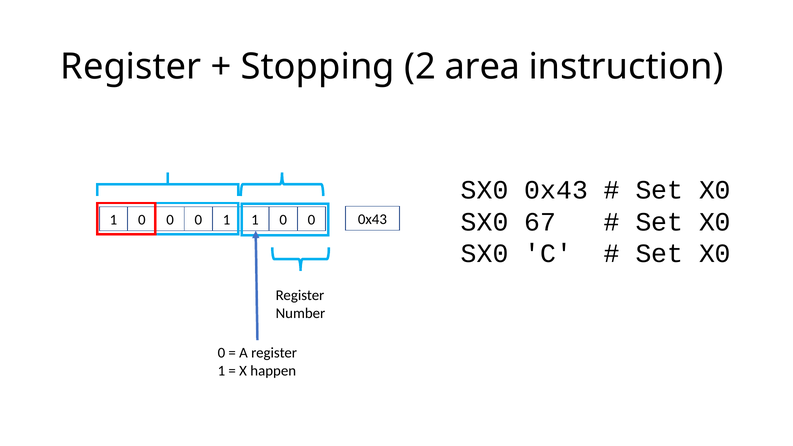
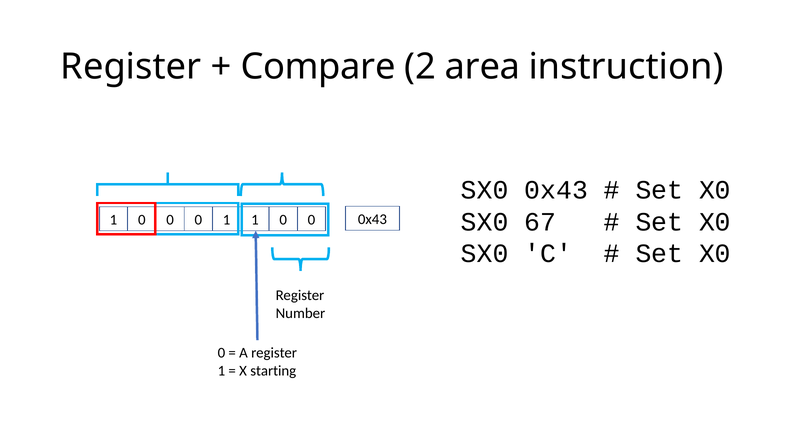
Stopping: Stopping -> Compare
happen: happen -> starting
